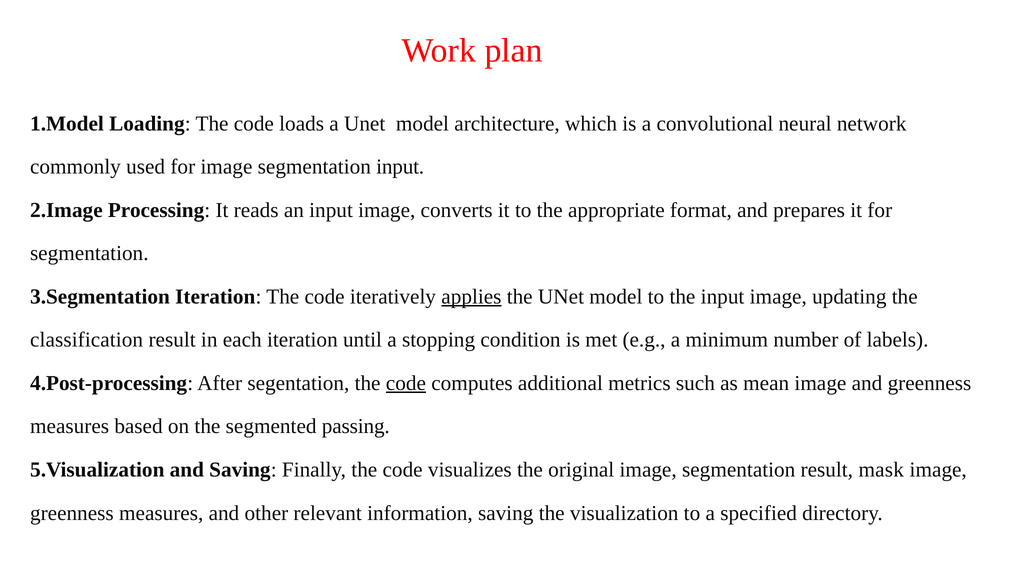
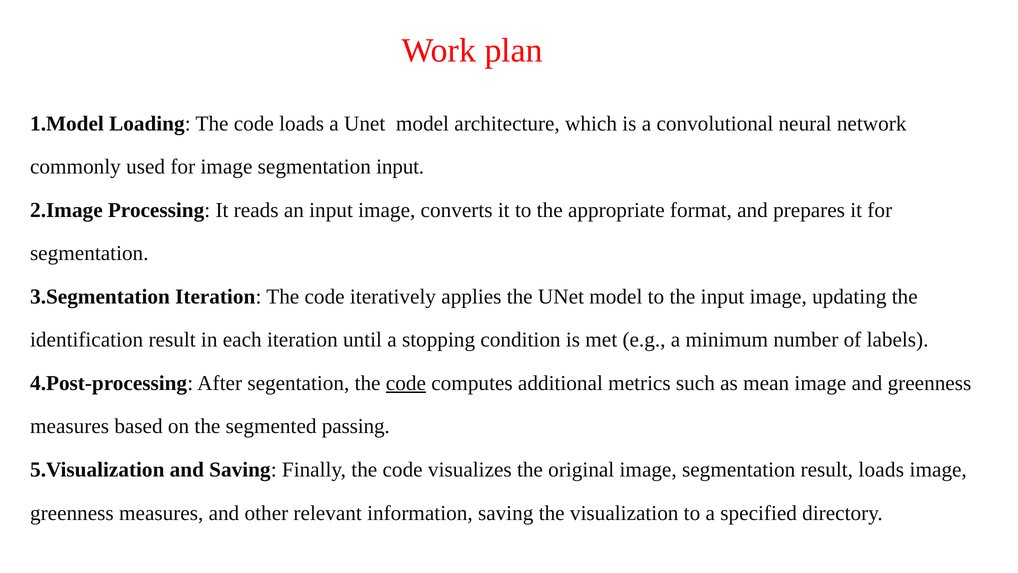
applies underline: present -> none
classification: classification -> identification
result mask: mask -> loads
